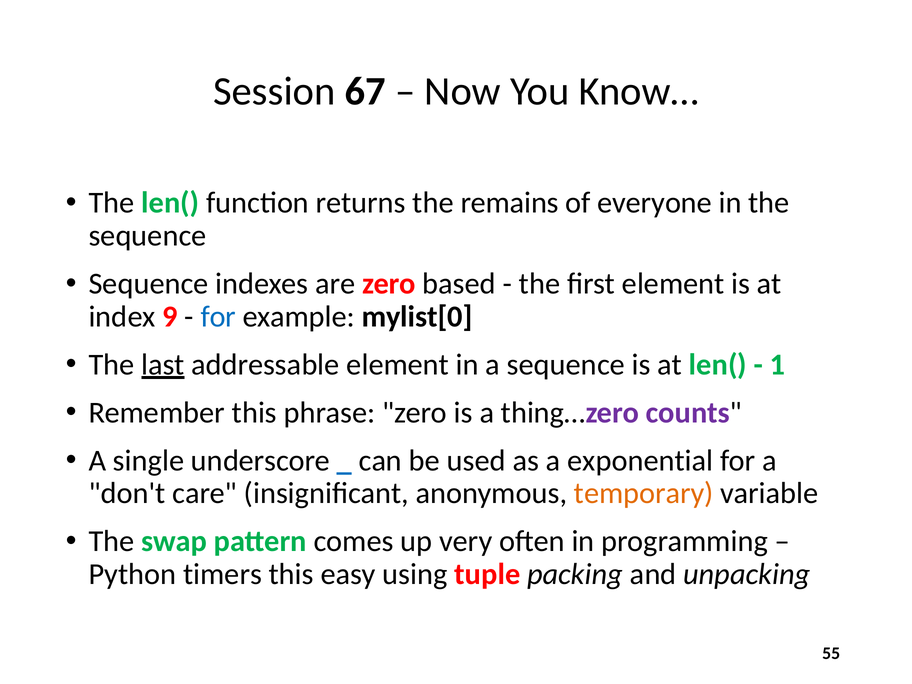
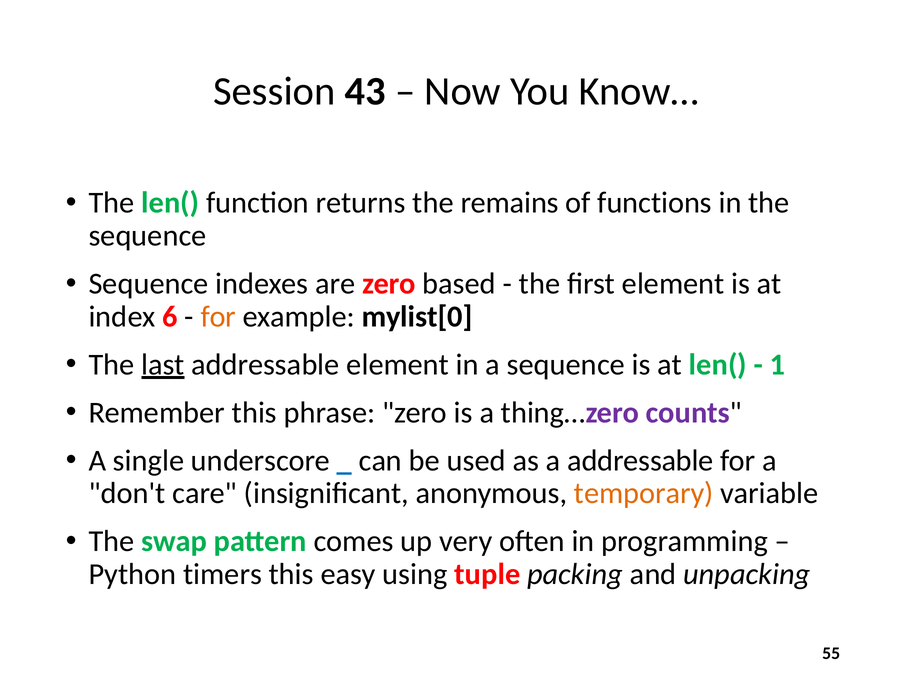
67: 67 -> 43
everyone: everyone -> functions
9: 9 -> 6
for at (218, 317) colour: blue -> orange
a exponential: exponential -> addressable
